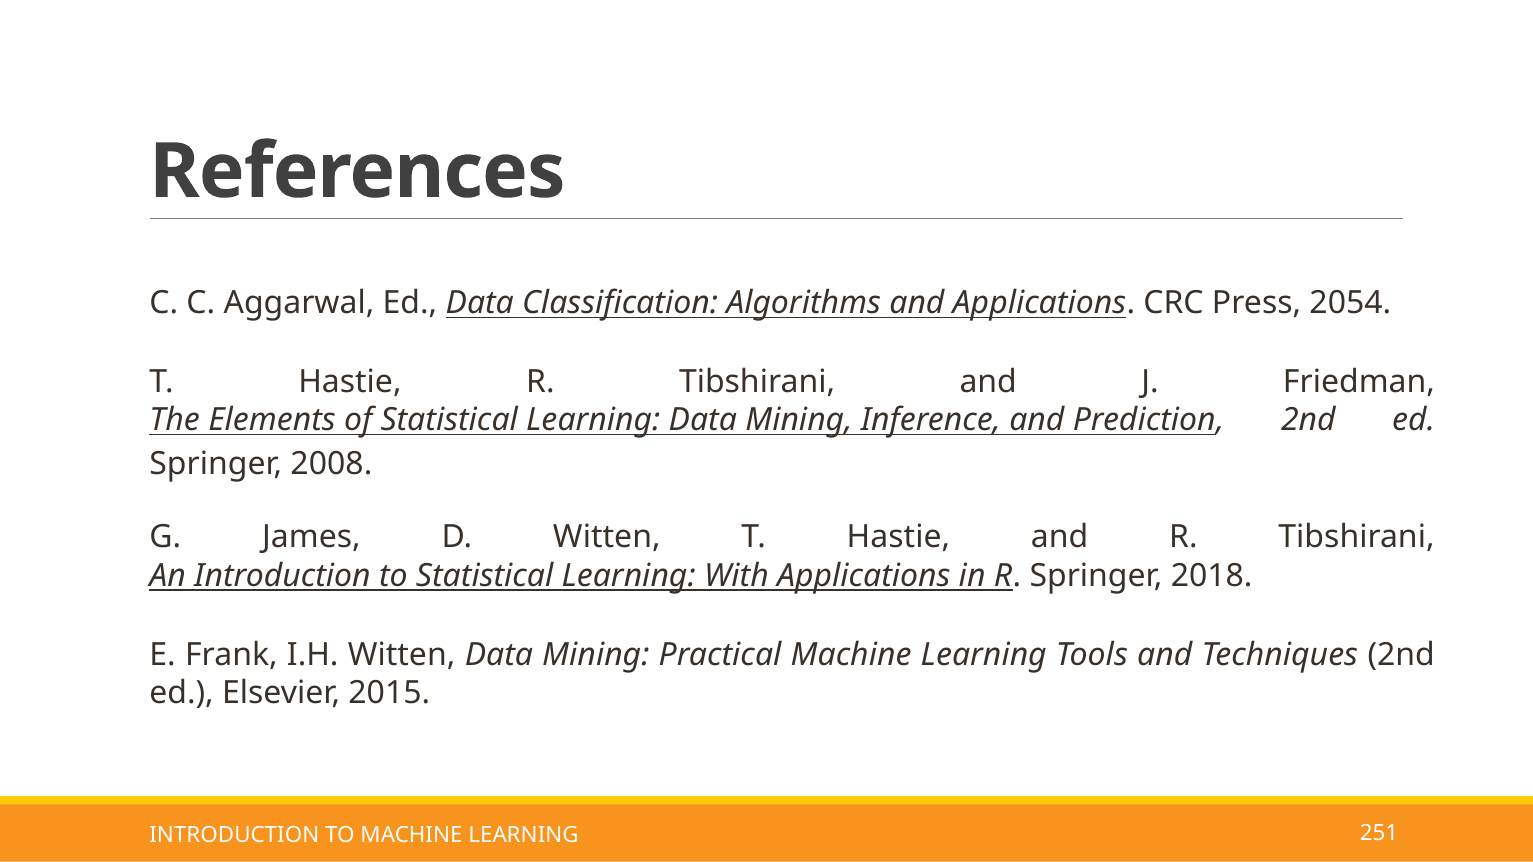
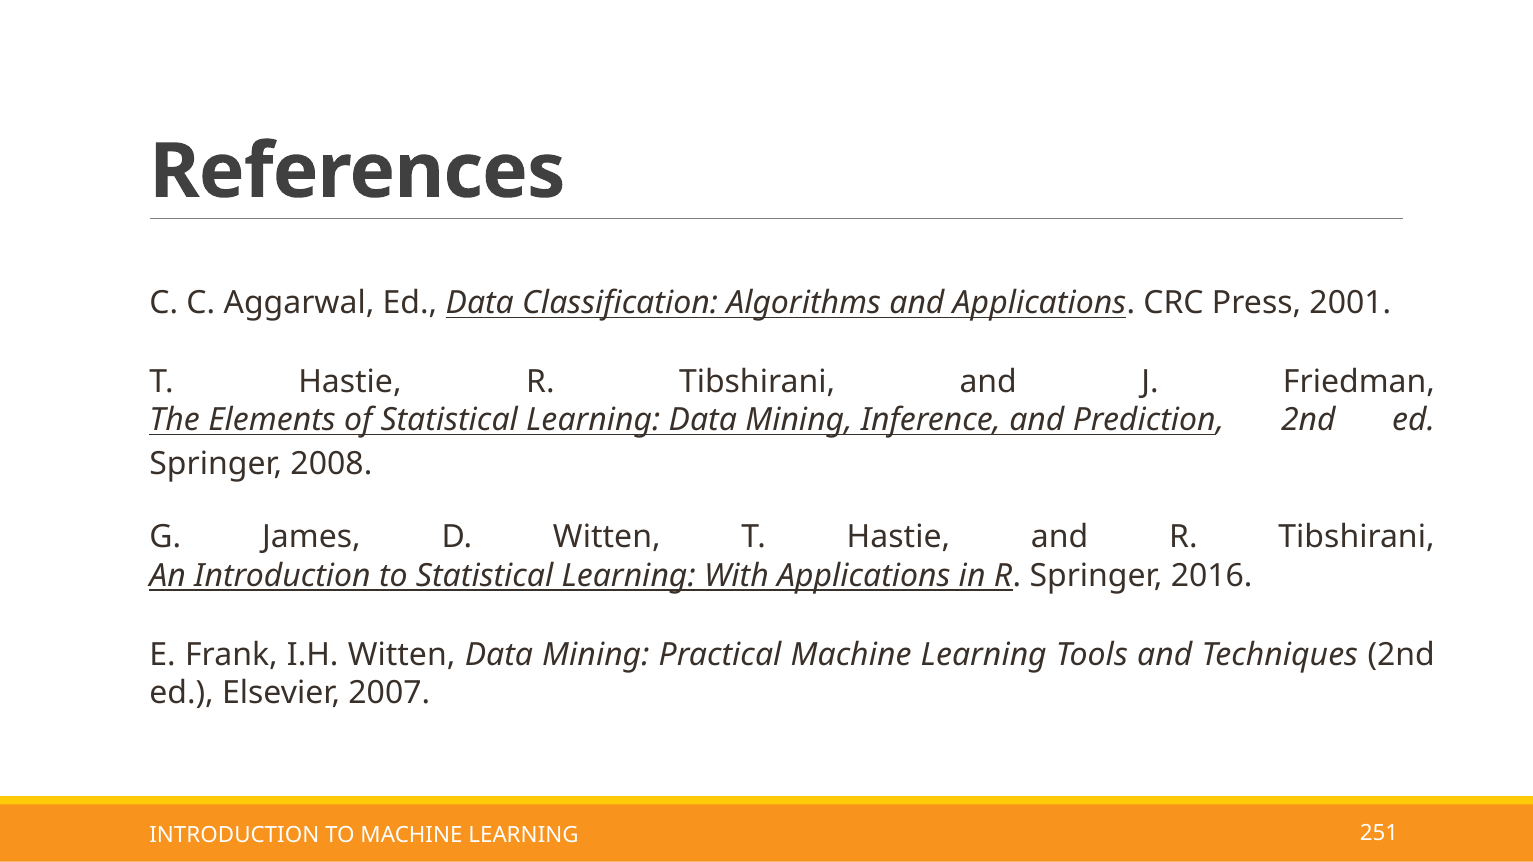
2054: 2054 -> 2001
2018: 2018 -> 2016
2015: 2015 -> 2007
